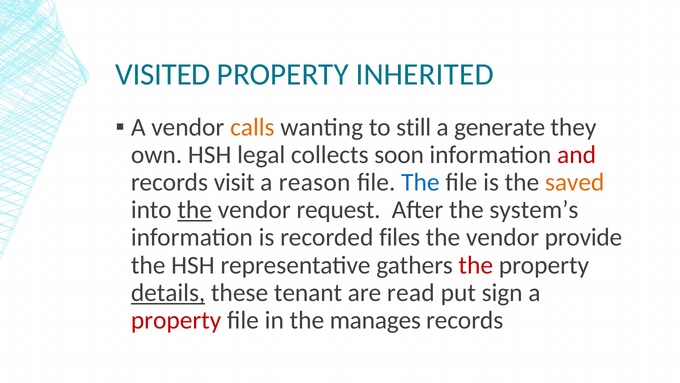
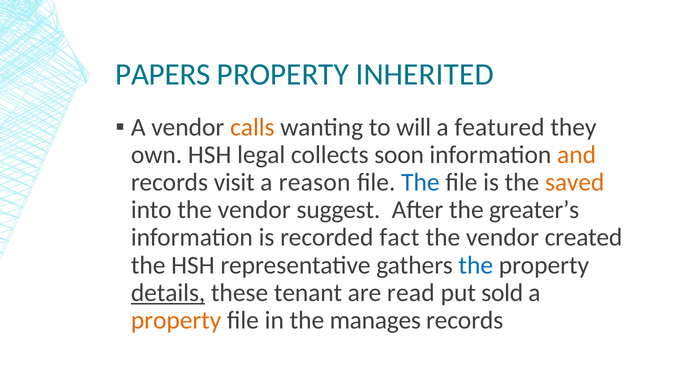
VISITED: VISITED -> PAPERS
still: still -> will
generate: generate -> featured
and colour: red -> orange
the at (195, 210) underline: present -> none
request: request -> suggest
system’s: system’s -> greater’s
files: files -> fact
provide: provide -> created
the at (476, 265) colour: red -> blue
sign: sign -> sold
property at (176, 320) colour: red -> orange
